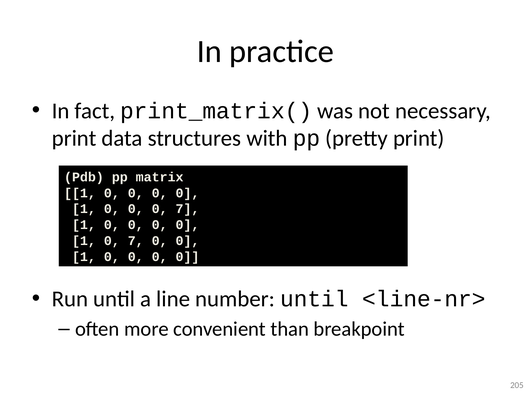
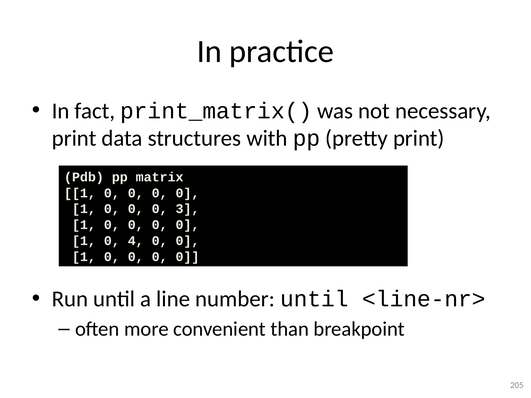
0 0 7: 7 -> 3
1 0 7: 7 -> 4
